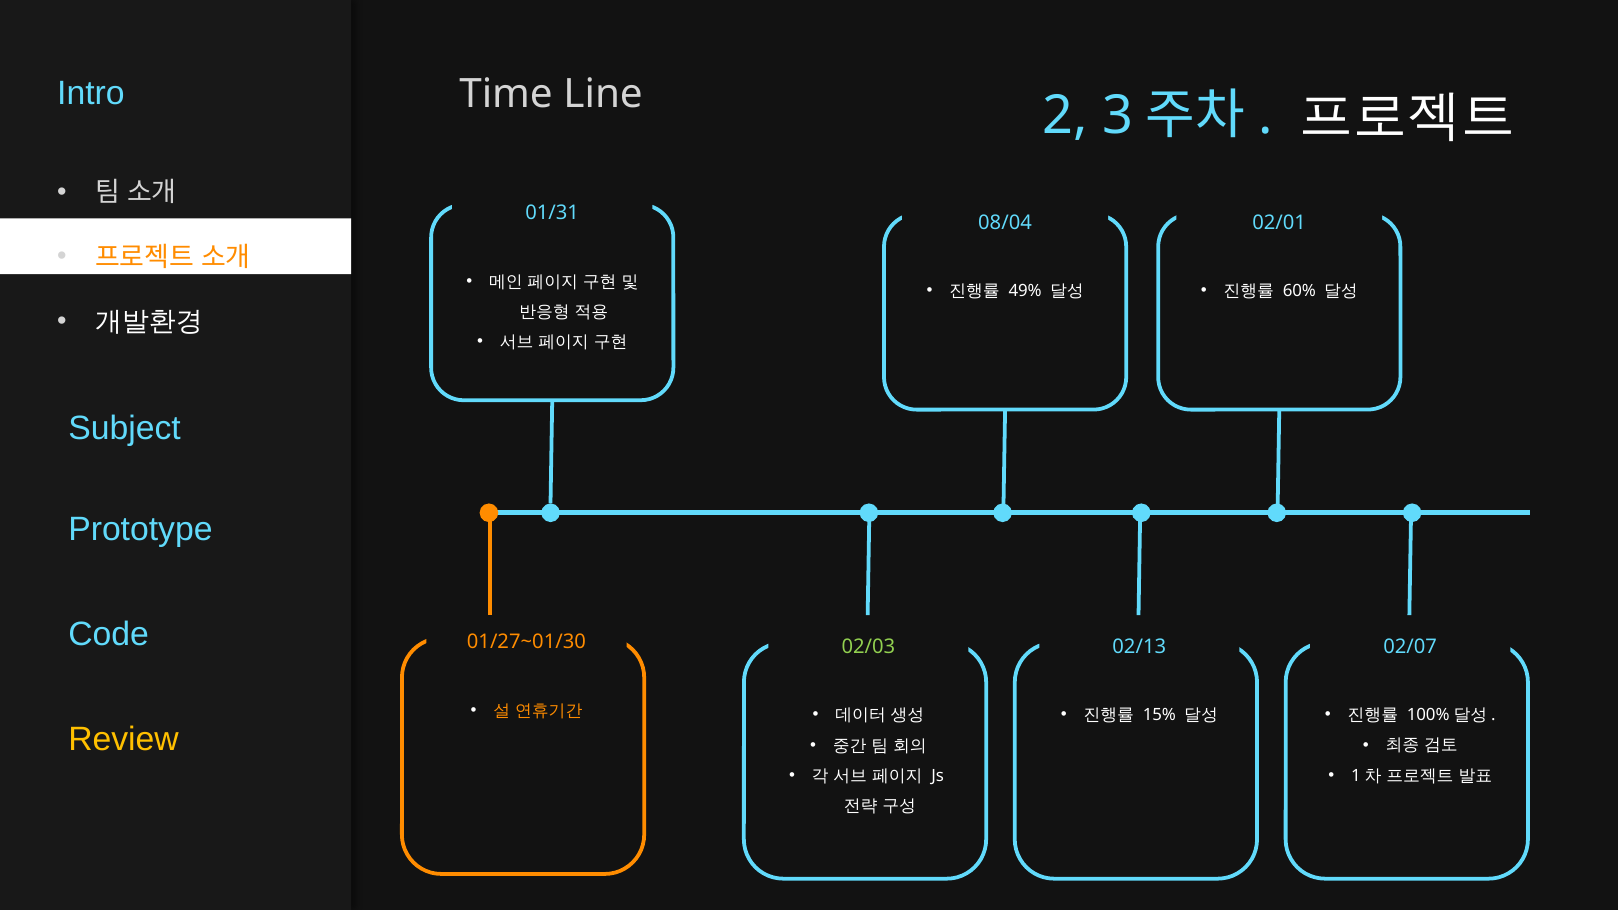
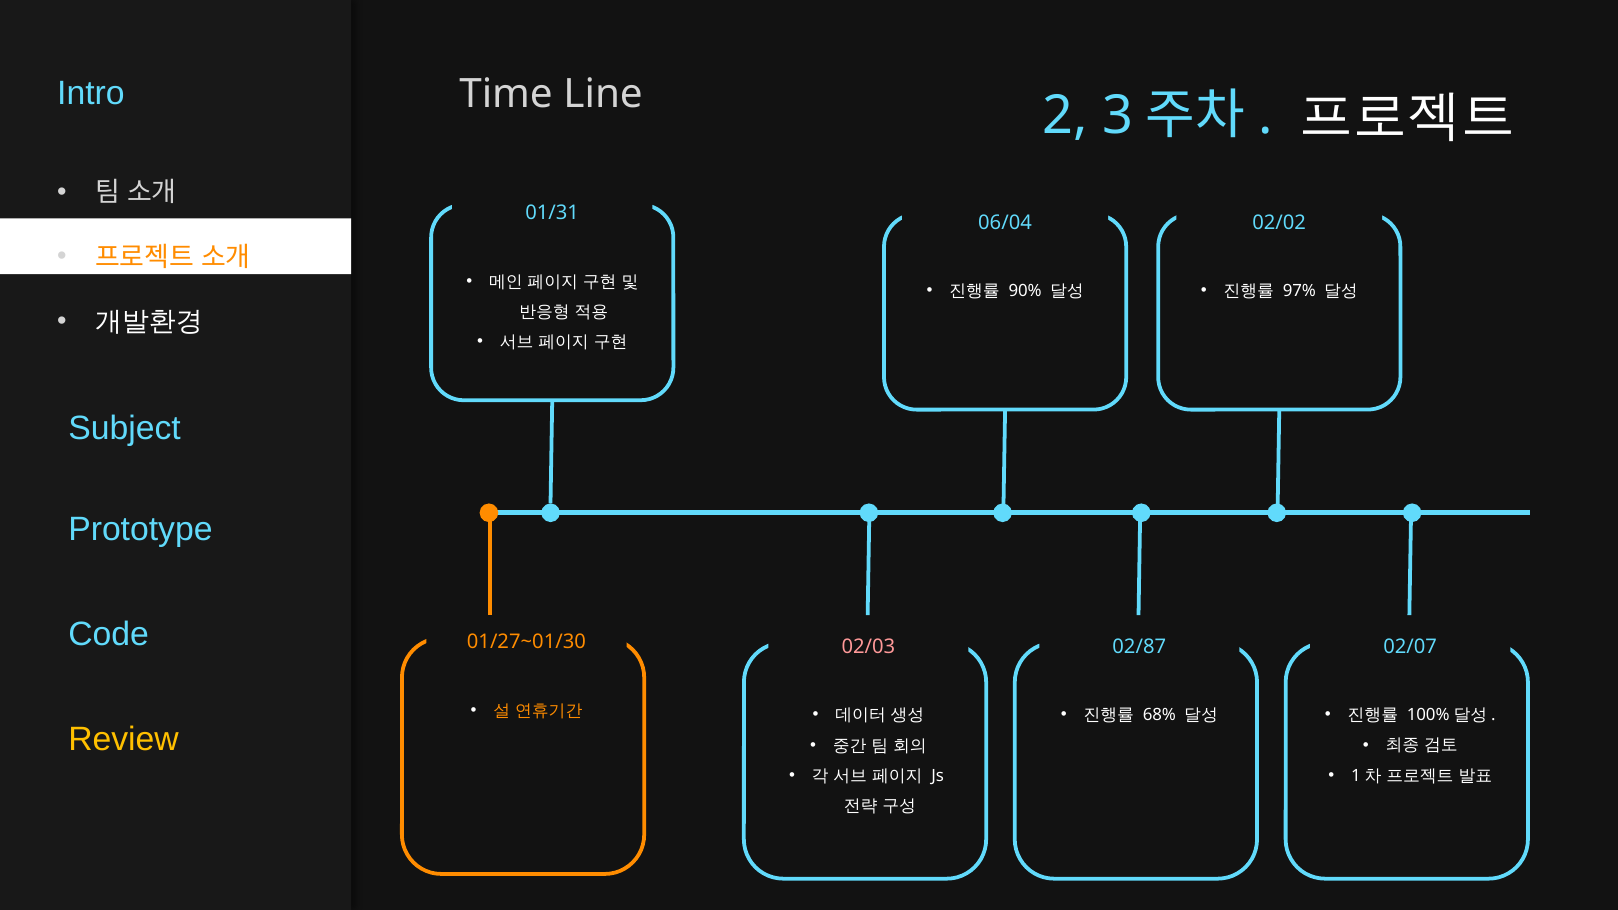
08/04: 08/04 -> 06/04
02/01: 02/01 -> 02/02
49%: 49% -> 90%
60%: 60% -> 97%
02/03 colour: light green -> pink
02/13: 02/13 -> 02/87
15%: 15% -> 68%
